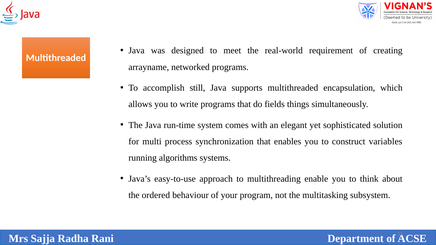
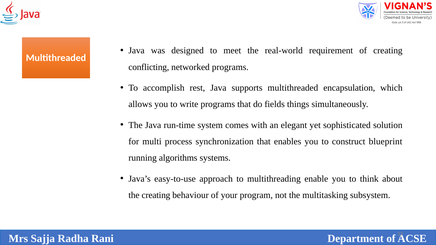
arrayname: arrayname -> conflicting
still: still -> rest
variables: variables -> blueprint
the ordered: ordered -> creating
